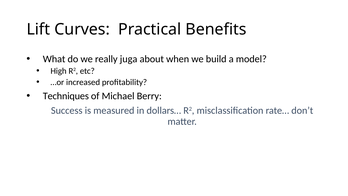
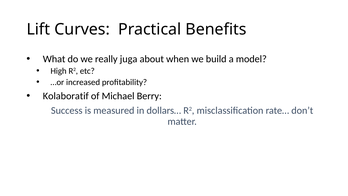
Techniques: Techniques -> Kolaboratif
